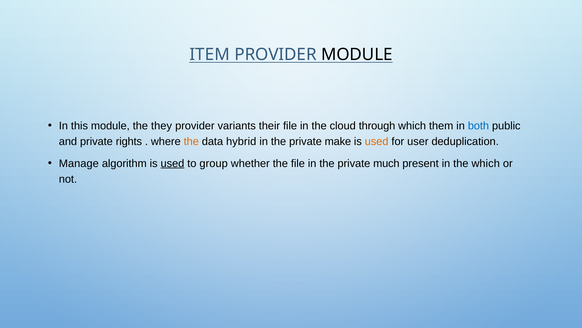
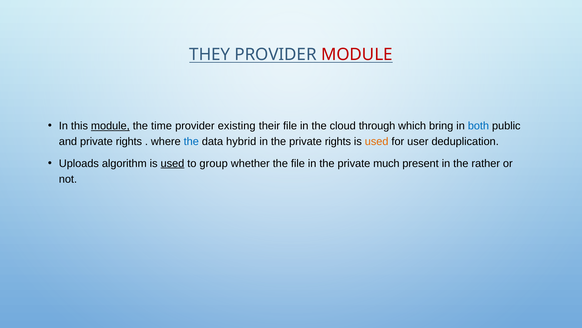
ITEM: ITEM -> THEY
MODULE at (357, 54) colour: black -> red
module at (110, 126) underline: none -> present
they: they -> time
variants: variants -> existing
them: them -> bring
the at (191, 141) colour: orange -> blue
the private make: make -> rights
Manage: Manage -> Uploads
the which: which -> rather
